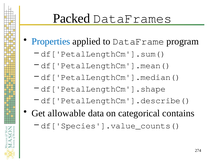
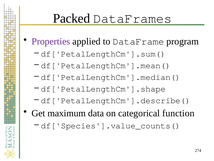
Properties colour: blue -> purple
allowable: allowable -> maximum
contains: contains -> function
